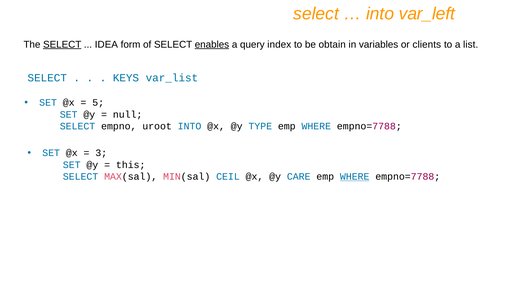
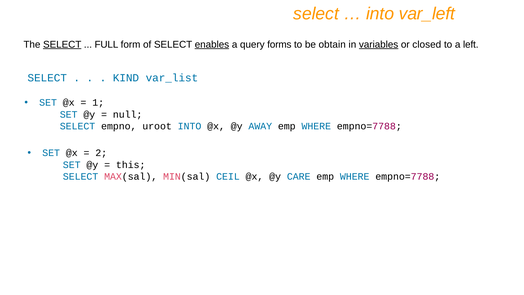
IDEA: IDEA -> FULL
index: index -> forms
variables underline: none -> present
clients: clients -> closed
list: list -> left
KEYS: KEYS -> KIND
5: 5 -> 1
TYPE: TYPE -> AWAY
3: 3 -> 2
WHERE at (355, 176) underline: present -> none
